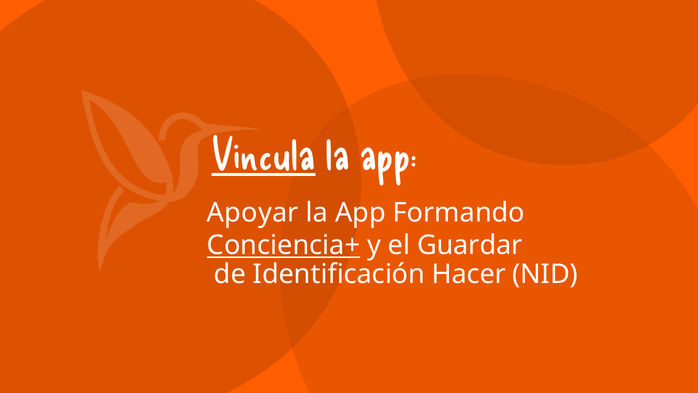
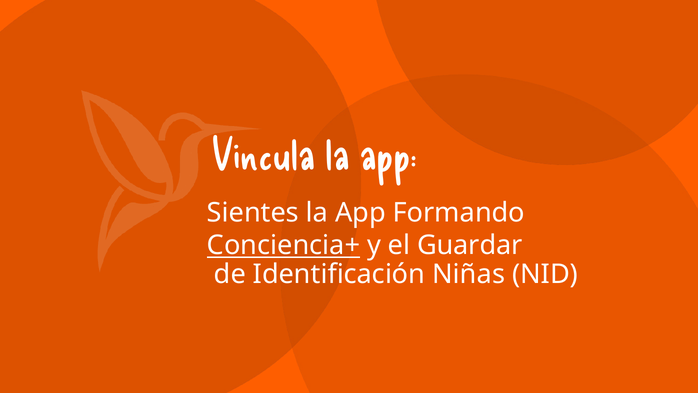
Vincula underline: present -> none
Apoyar: Apoyar -> Sientes
Hacer: Hacer -> Niñas
